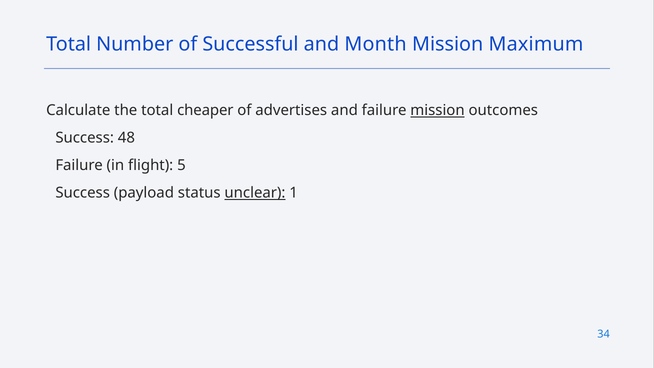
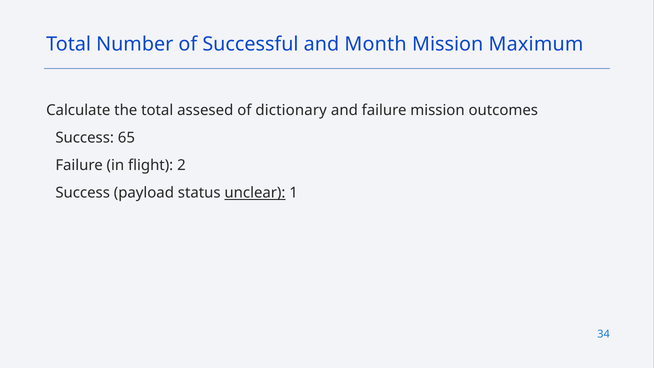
cheaper: cheaper -> assesed
advertises: advertises -> dictionary
mission at (438, 110) underline: present -> none
48: 48 -> 65
5: 5 -> 2
